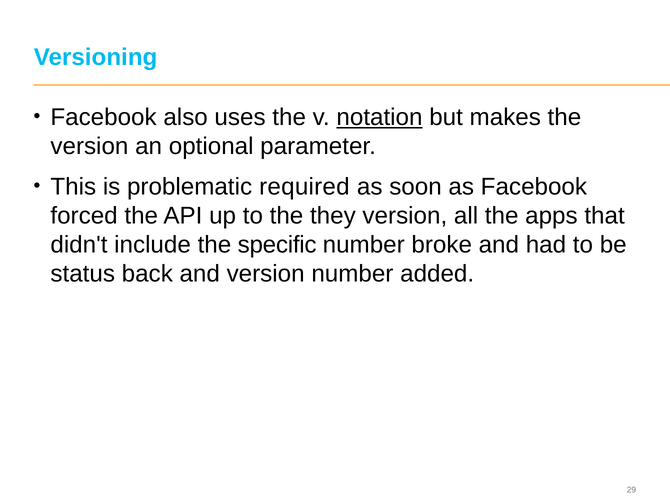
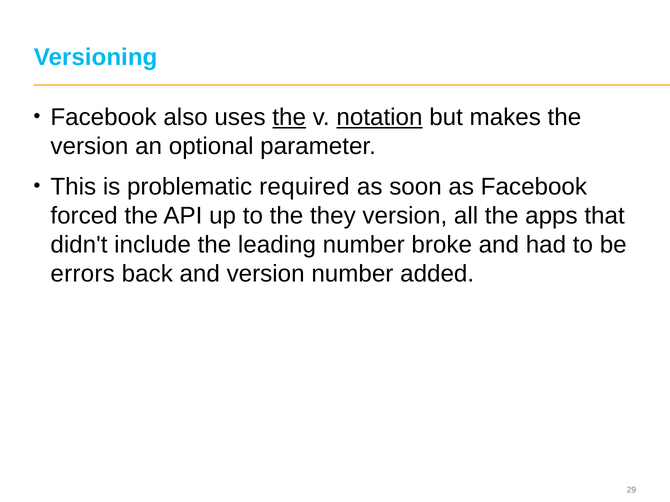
the at (289, 117) underline: none -> present
specific: specific -> leading
status: status -> errors
